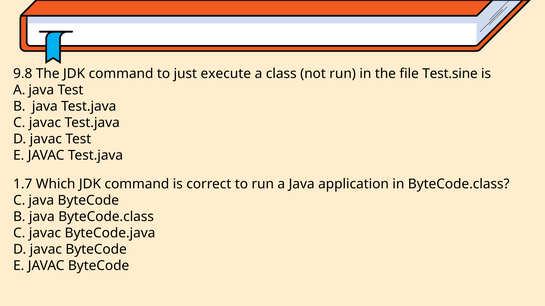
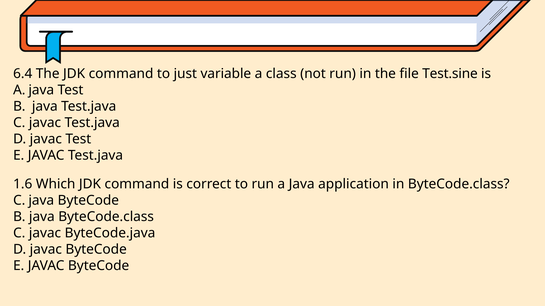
9.8: 9.8 -> 6.4
execute: execute -> variable
1.7: 1.7 -> 1.6
